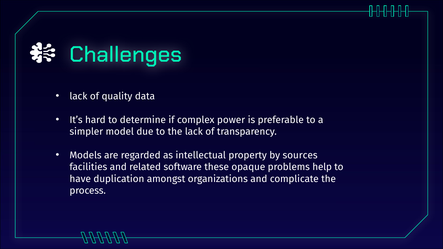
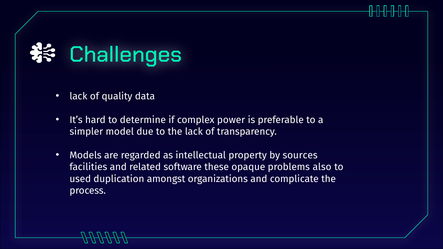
help: help -> also
have: have -> used
